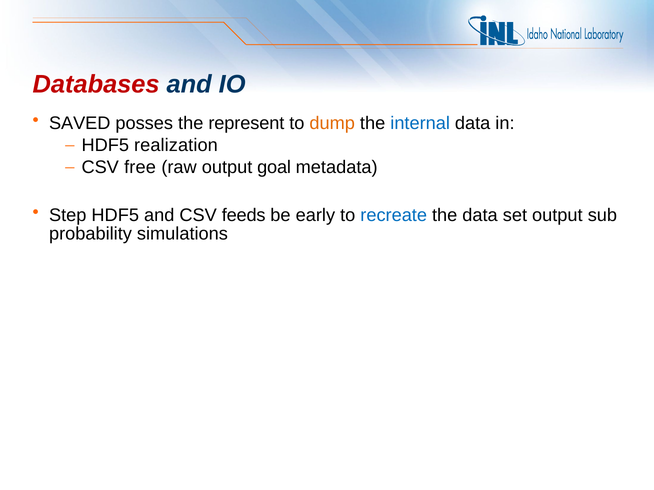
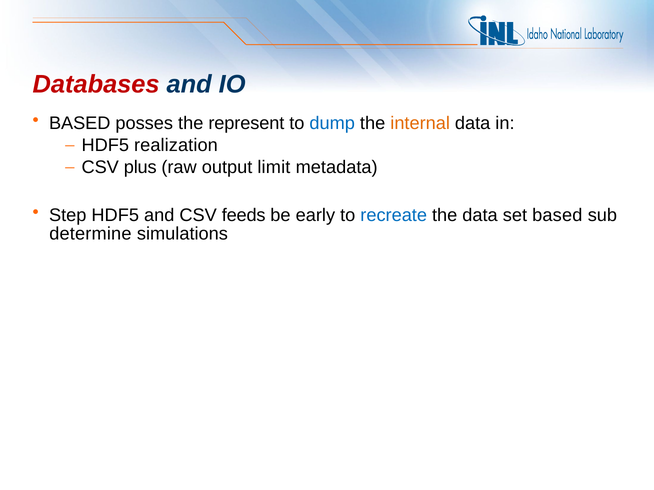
SAVED at (80, 123): SAVED -> BASED
dump colour: orange -> blue
internal colour: blue -> orange
free: free -> plus
goal: goal -> limit
set output: output -> based
probability: probability -> determine
